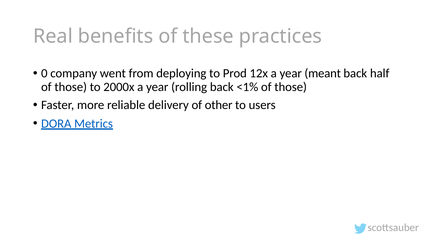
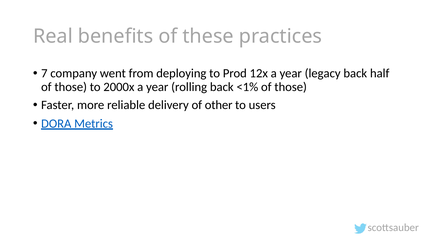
0: 0 -> 7
meant: meant -> legacy
